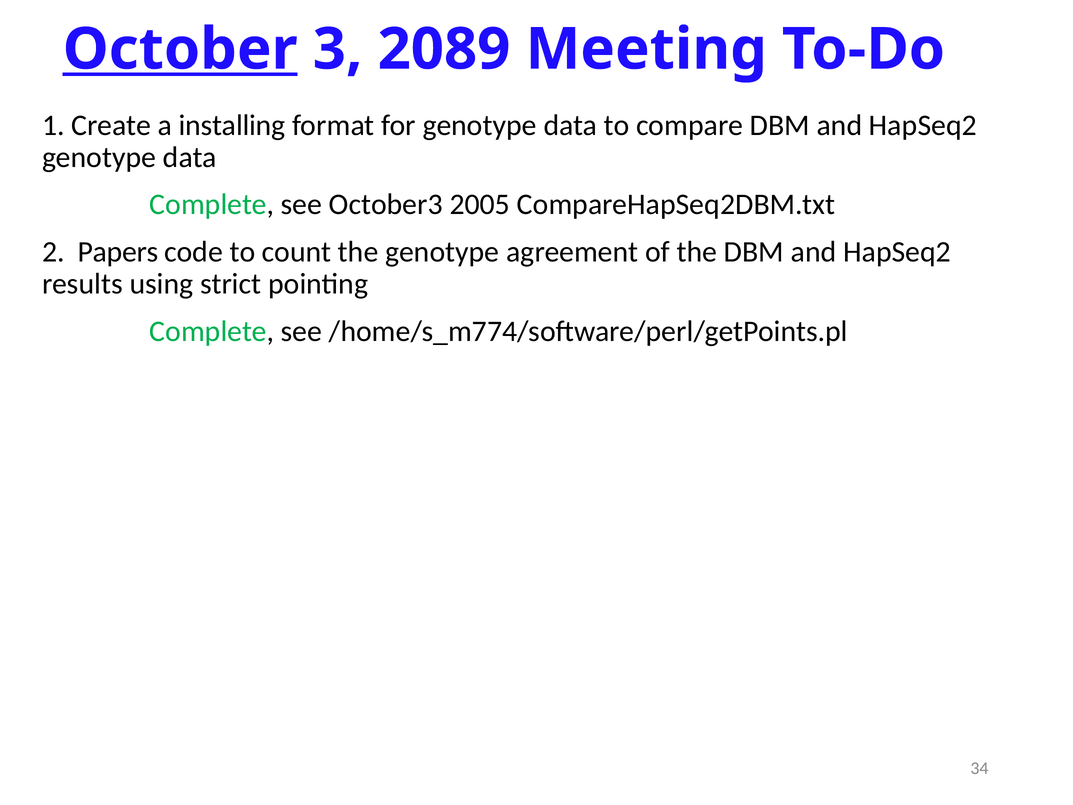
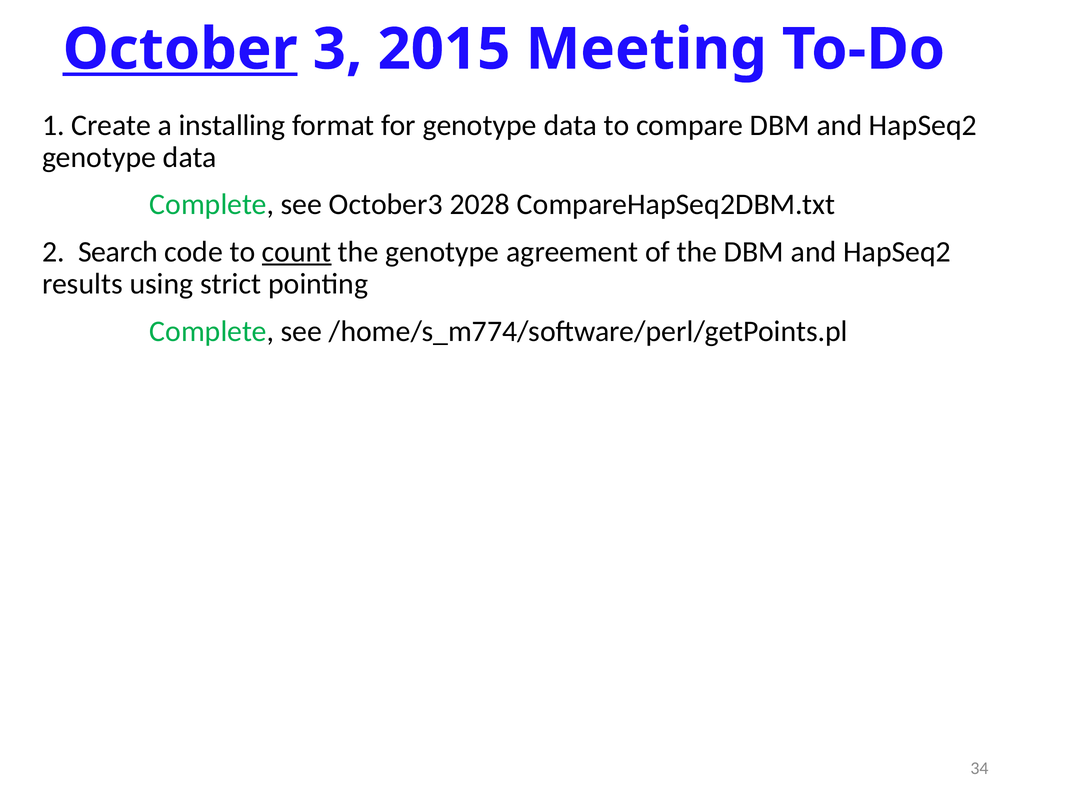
2089: 2089 -> 2015
2005: 2005 -> 2028
Papers: Papers -> Search
count underline: none -> present
